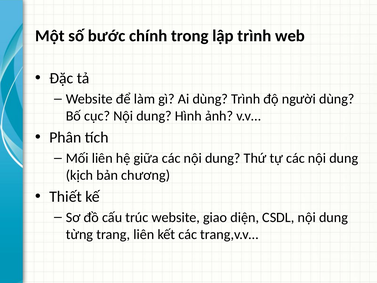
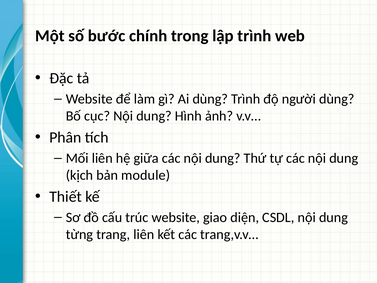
chương: chương -> module
